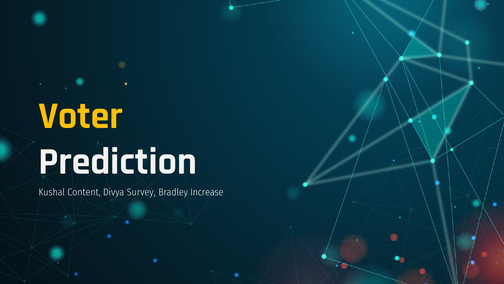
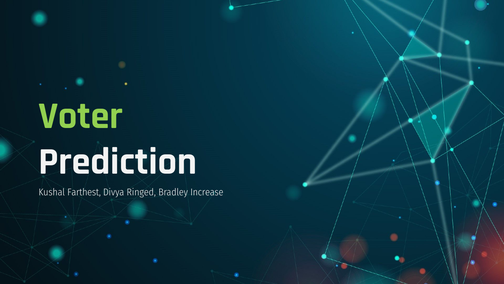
Voter colour: yellow -> light green
Content: Content -> Farthest
Survey: Survey -> Ringed
